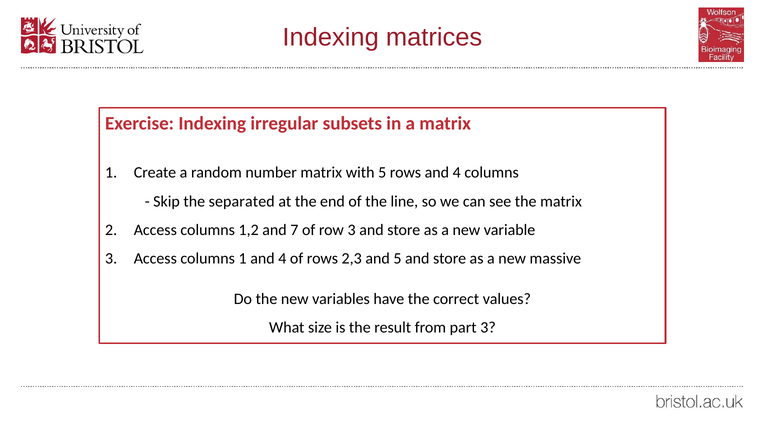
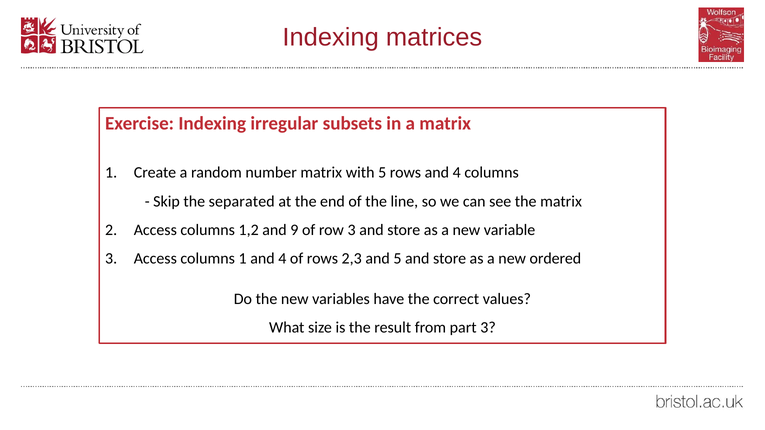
7: 7 -> 9
massive: massive -> ordered
